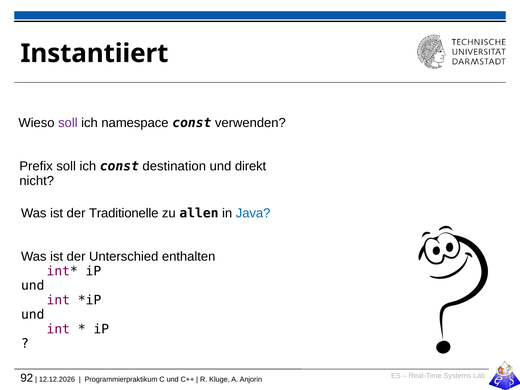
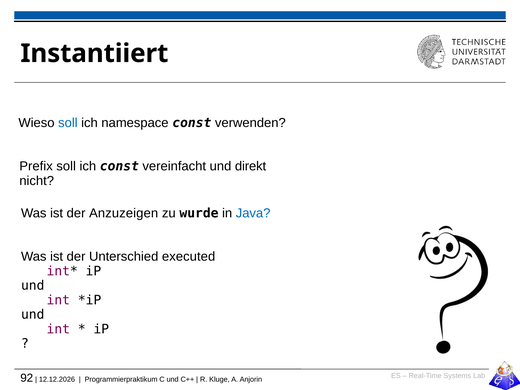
soll at (68, 123) colour: purple -> blue
destination: destination -> vereinfacht
Traditionelle: Traditionelle -> Anzuzeigen
allen: allen -> wurde
enthalten: enthalten -> executed
